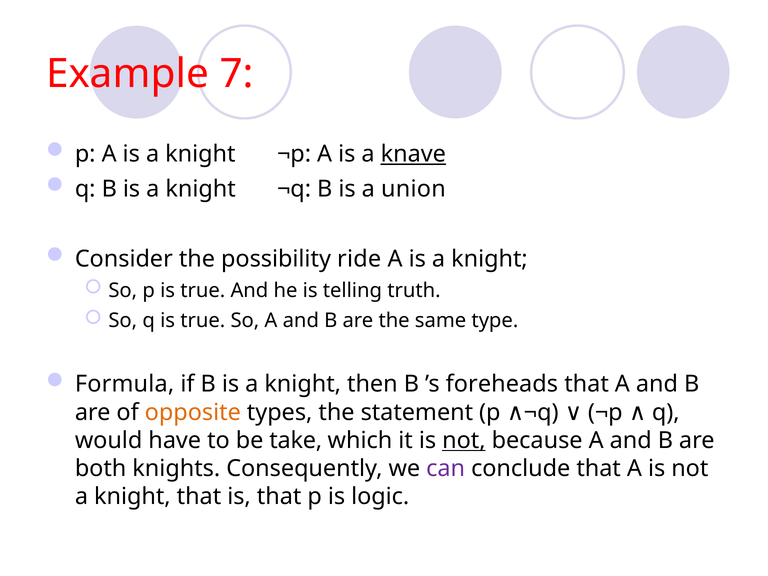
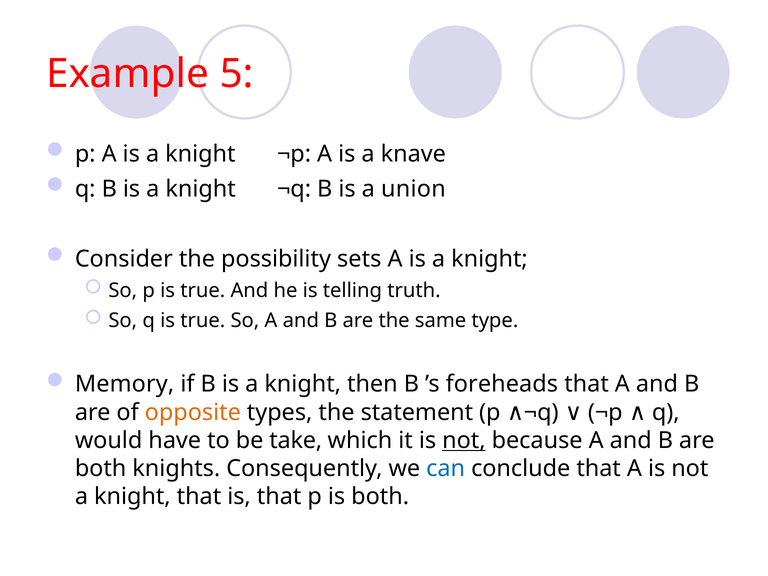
7: 7 -> 5
knave underline: present -> none
ride: ride -> sets
Formula: Formula -> Memory
can colour: purple -> blue
is logic: logic -> both
